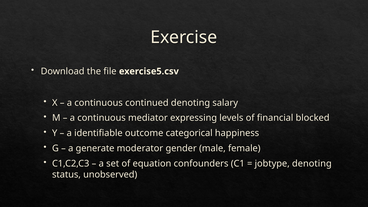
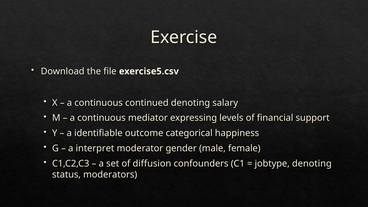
blocked: blocked -> support
generate: generate -> interpret
equation: equation -> diffusion
unobserved: unobserved -> moderators
